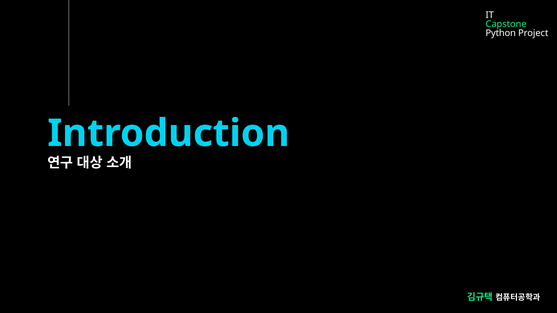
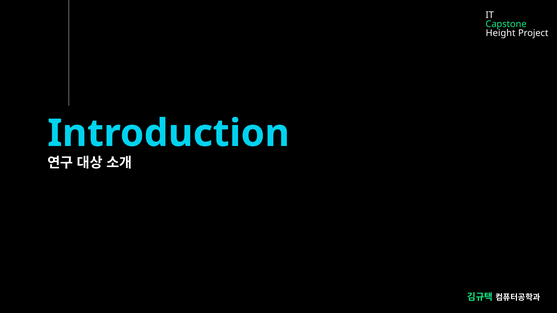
Python: Python -> Height
